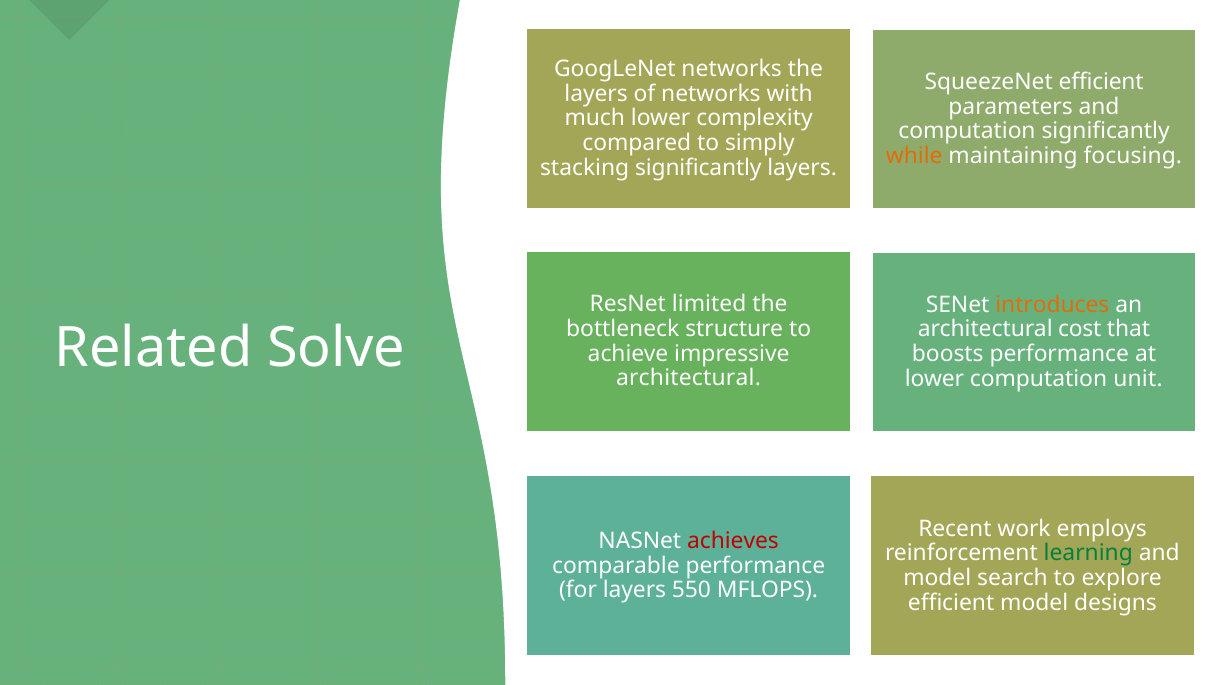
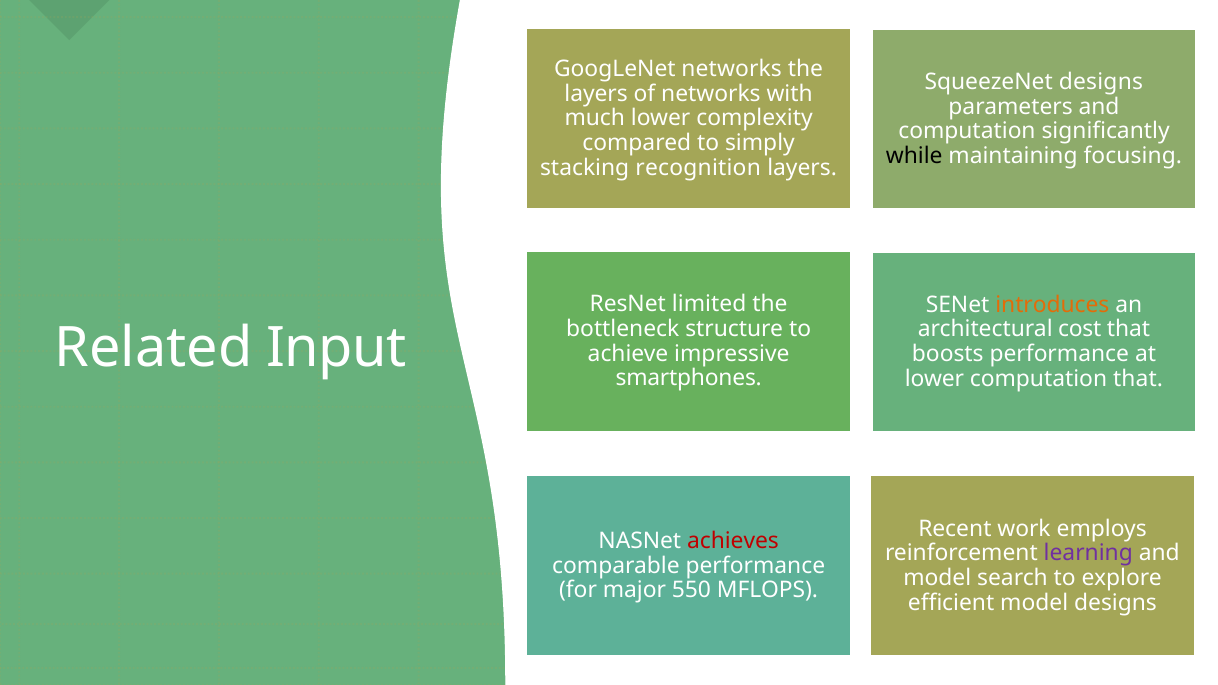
SqueezeNet efficient: efficient -> designs
while colour: orange -> black
stacking significantly: significantly -> recognition
Solve: Solve -> Input
architectural at (688, 378): architectural -> smartphones
computation unit: unit -> that
learning colour: green -> purple
for layers: layers -> major
